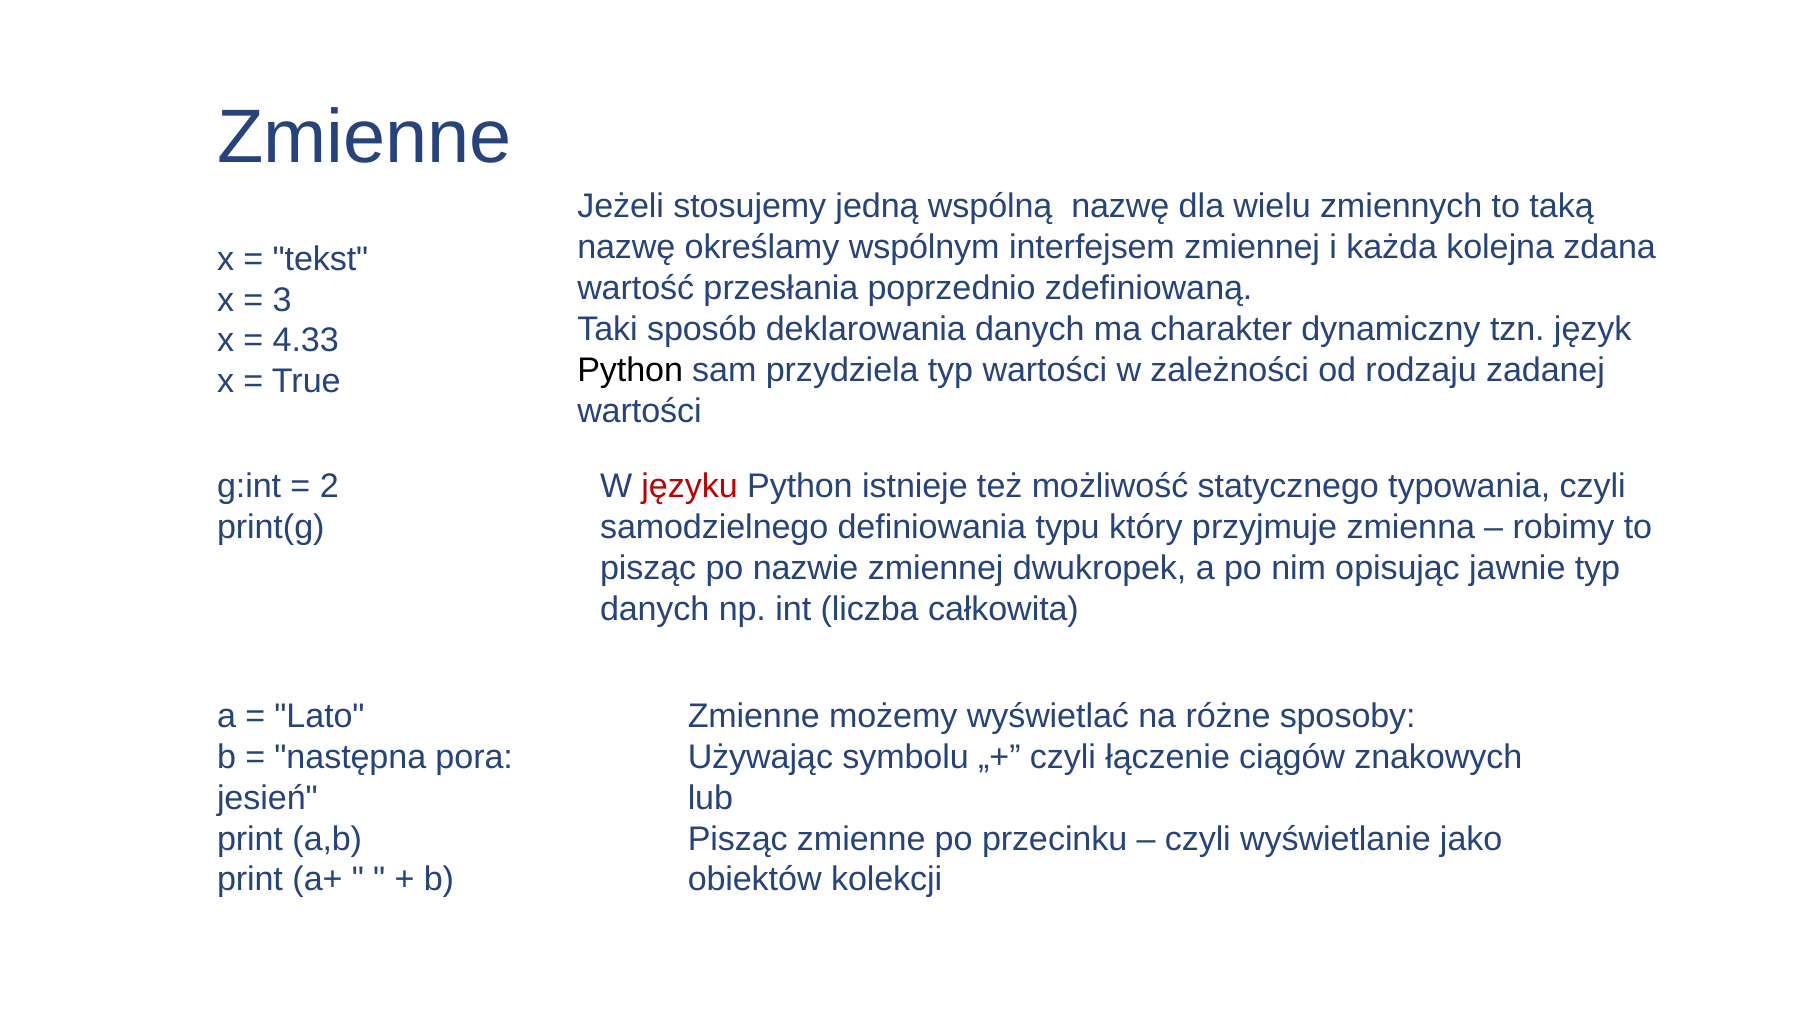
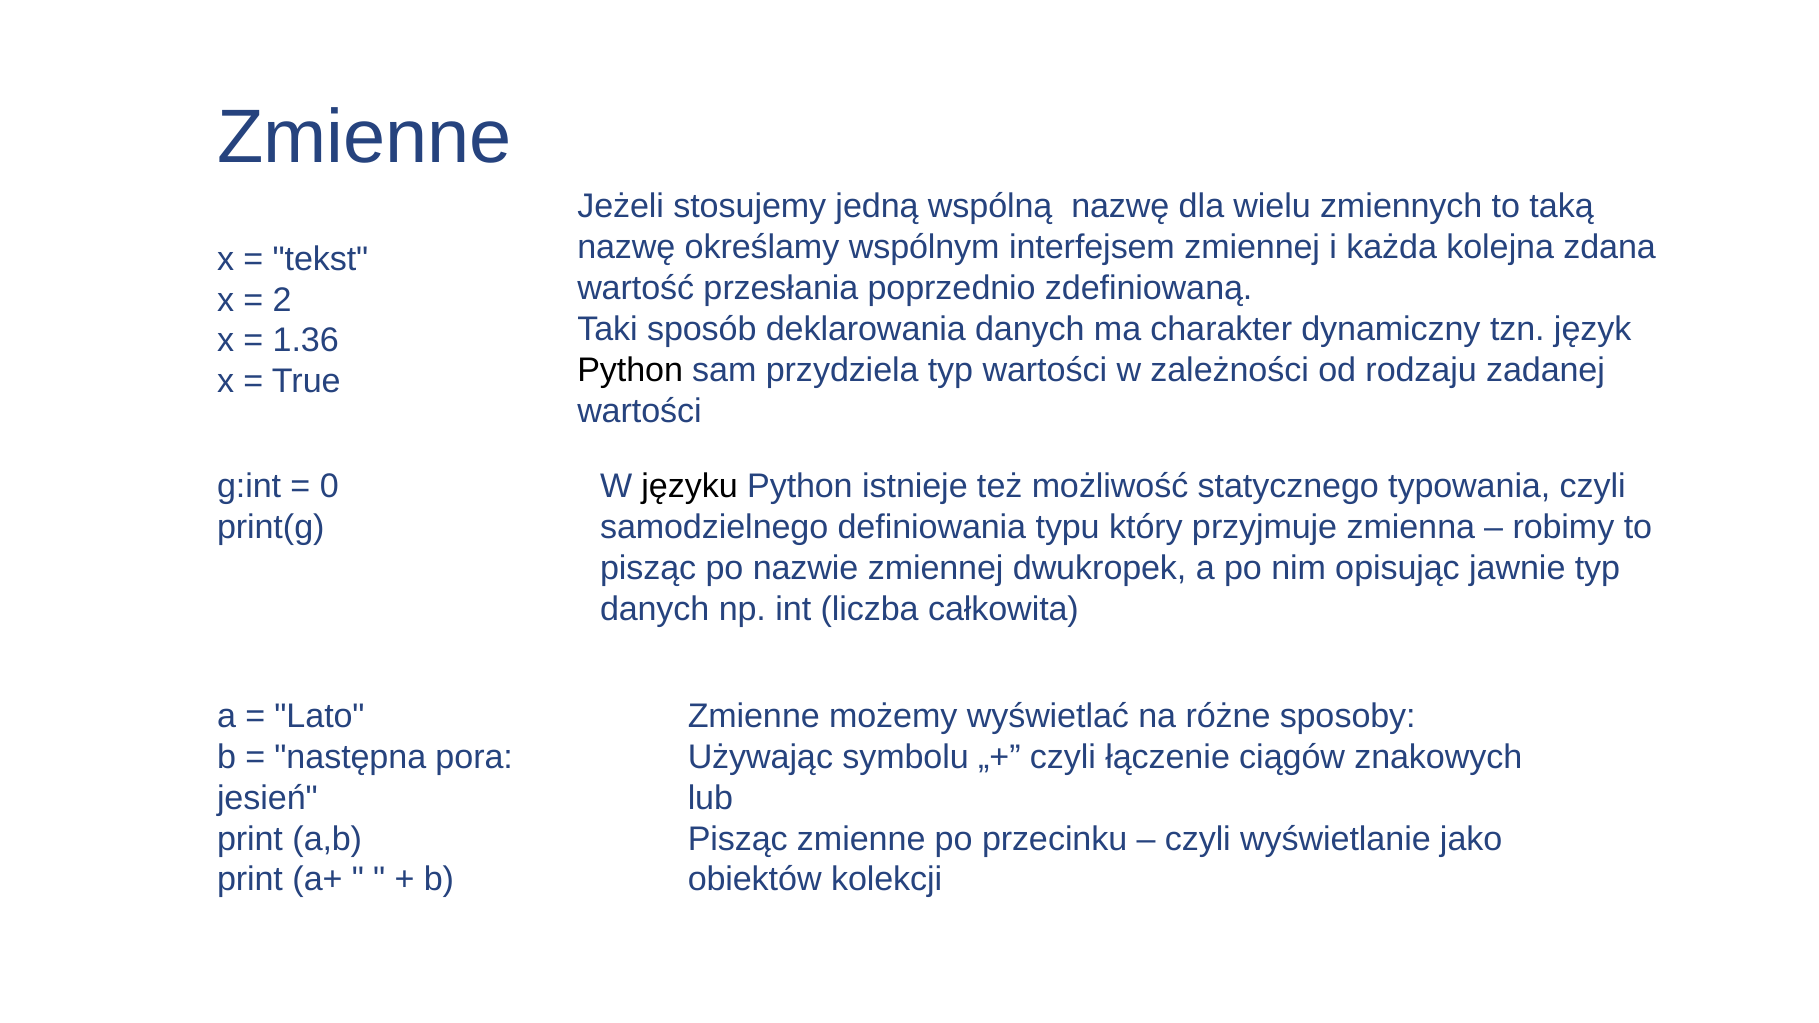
3: 3 -> 2
4.33: 4.33 -> 1.36
2: 2 -> 0
języku colour: red -> black
